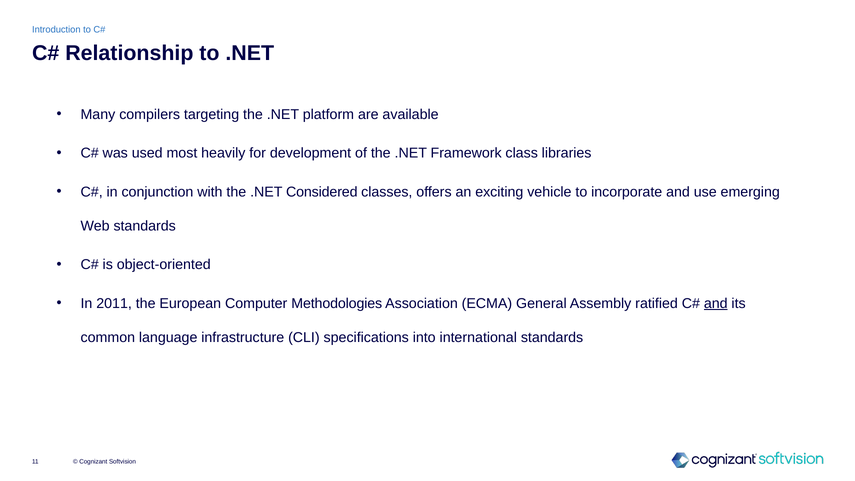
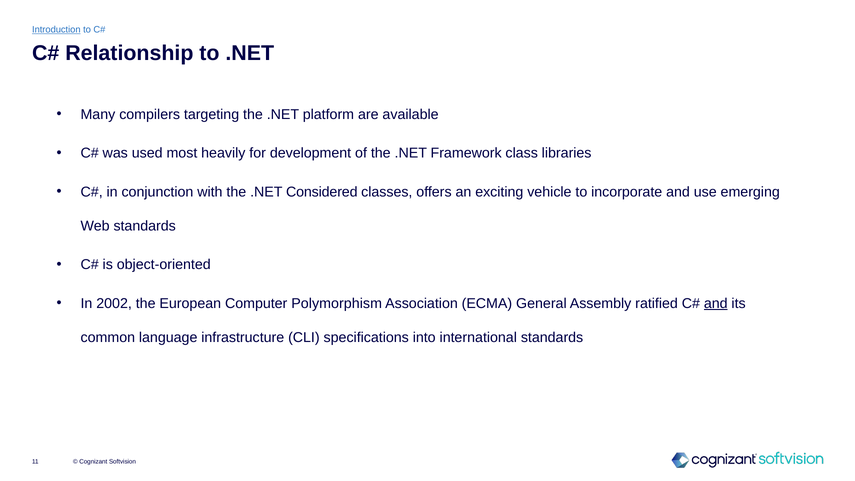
Introduction underline: none -> present
2011: 2011 -> 2002
Methodologies: Methodologies -> Polymorphism
